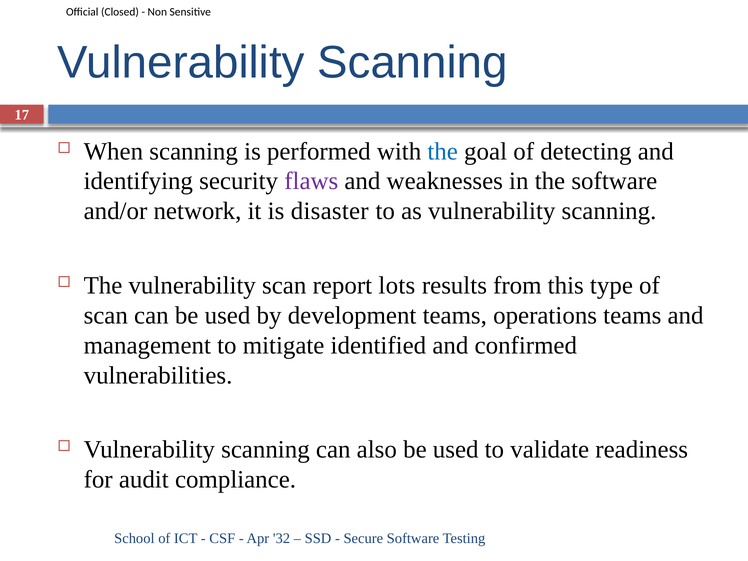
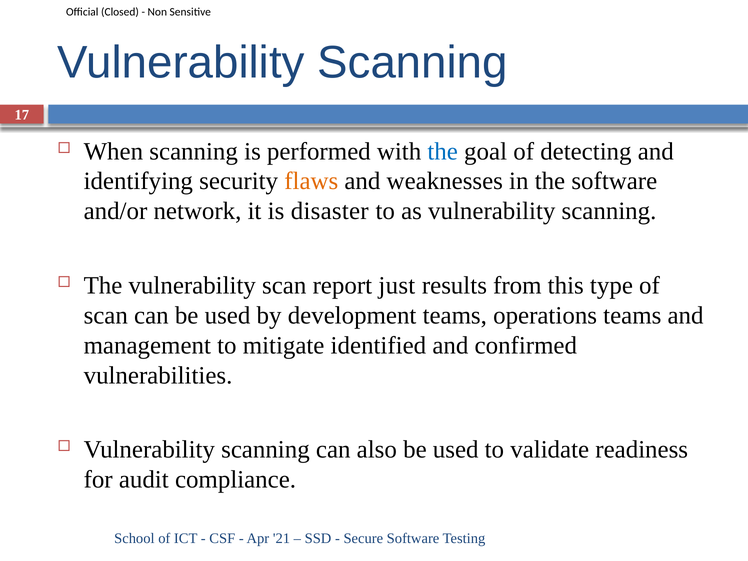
flaws colour: purple -> orange
lots: lots -> just
32: 32 -> 21
